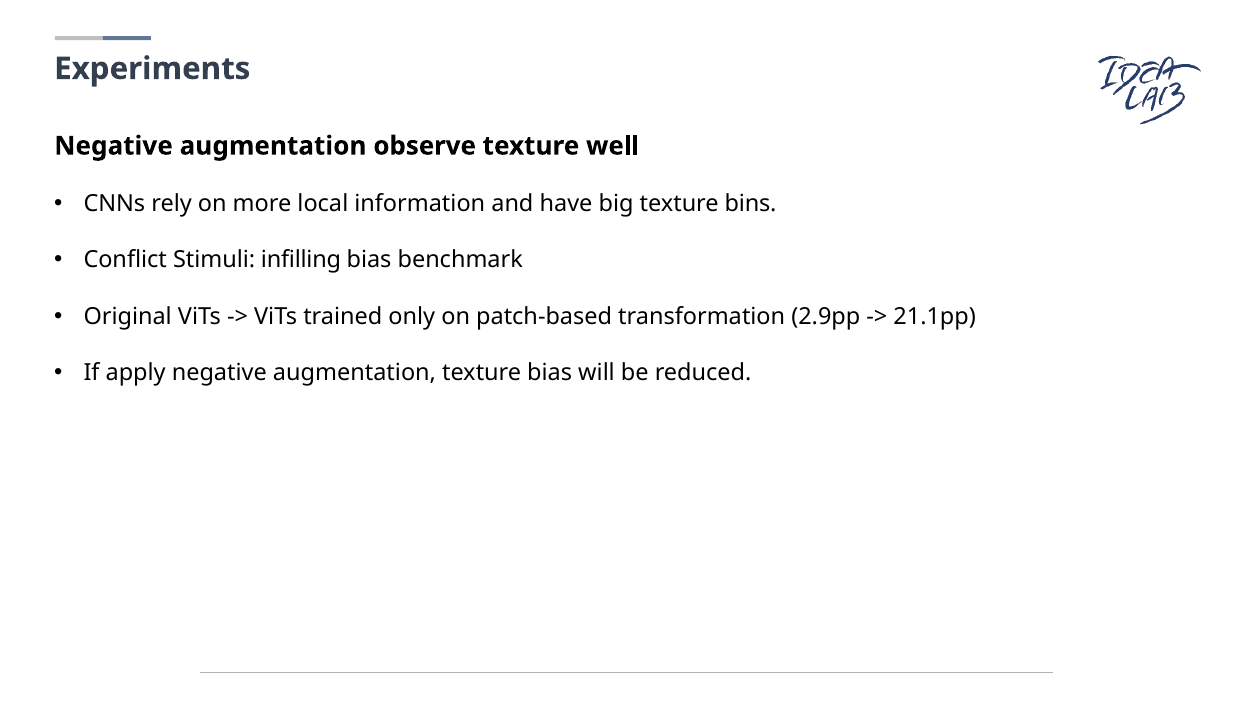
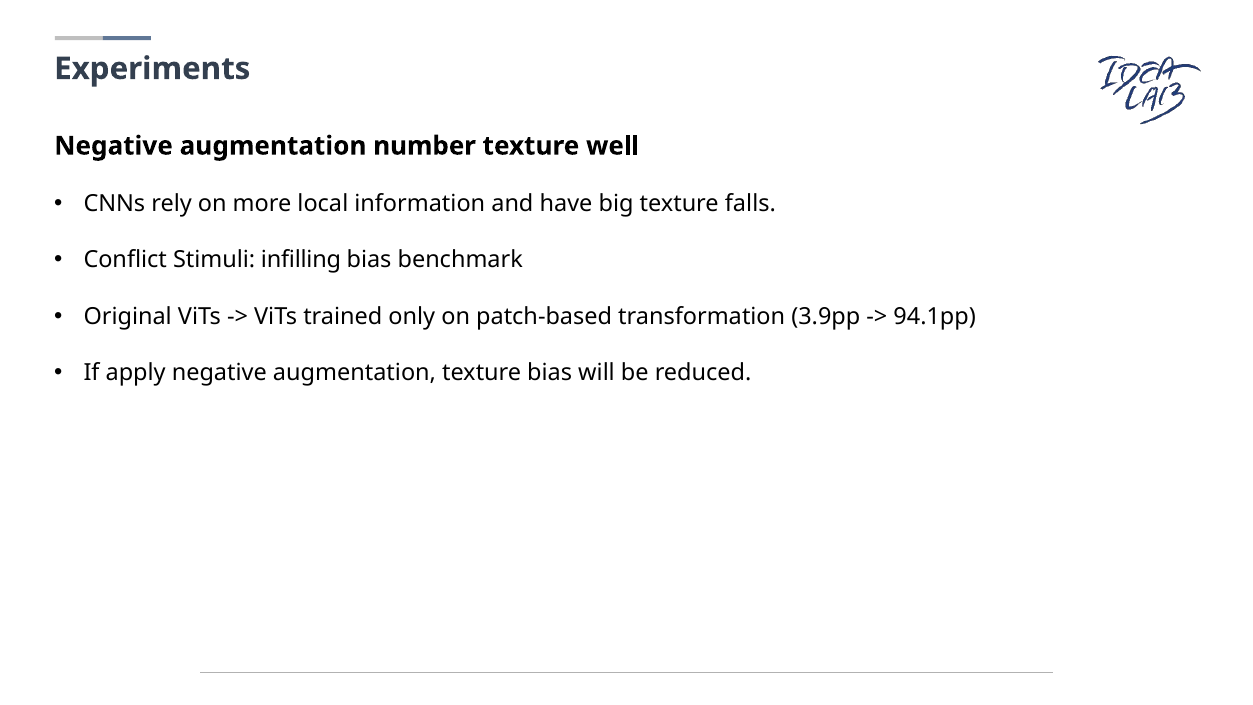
observe: observe -> number
bins: bins -> falls
2.9pp: 2.9pp -> 3.9pp
21.1pp: 21.1pp -> 94.1pp
